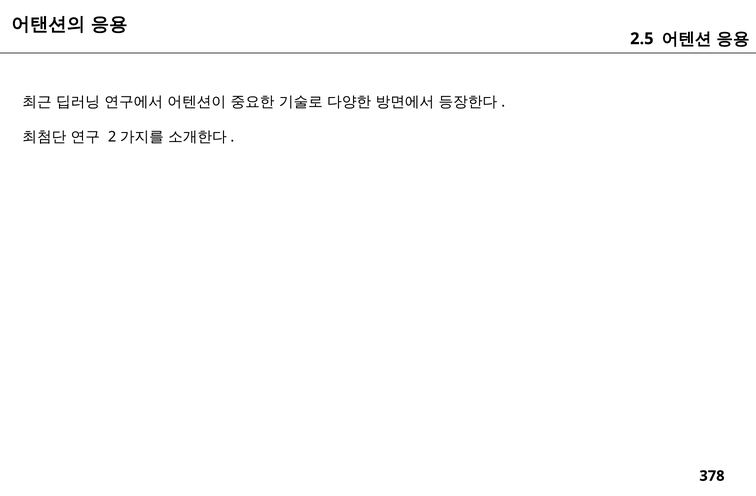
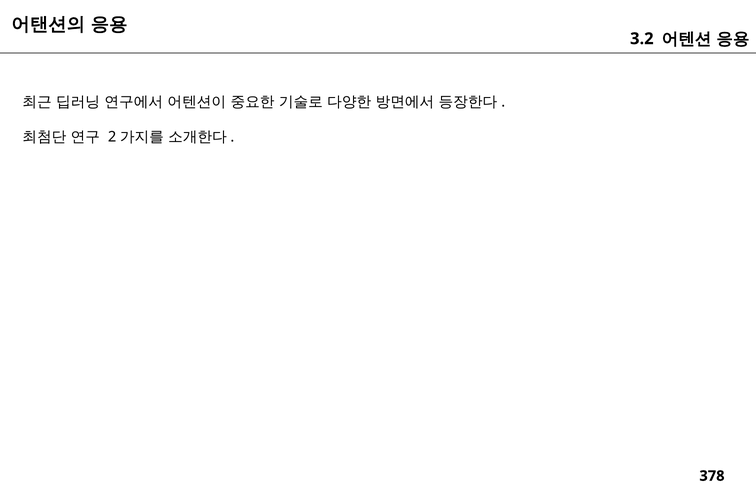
2.5: 2.5 -> 3.2
